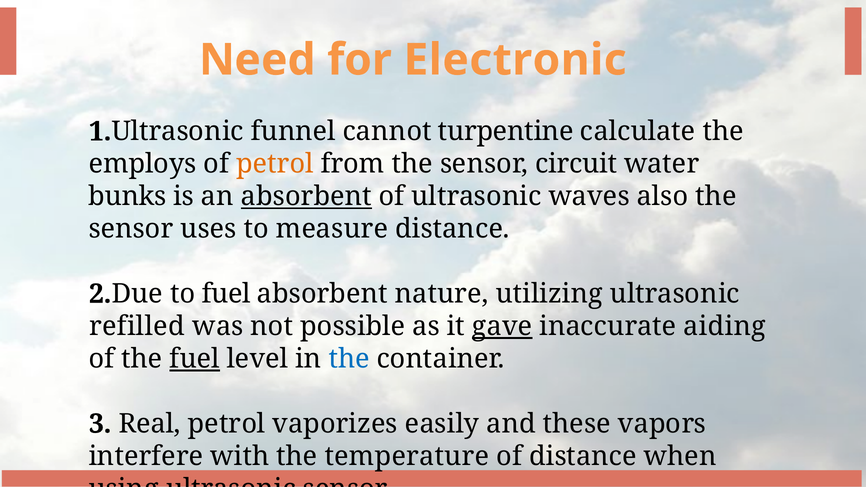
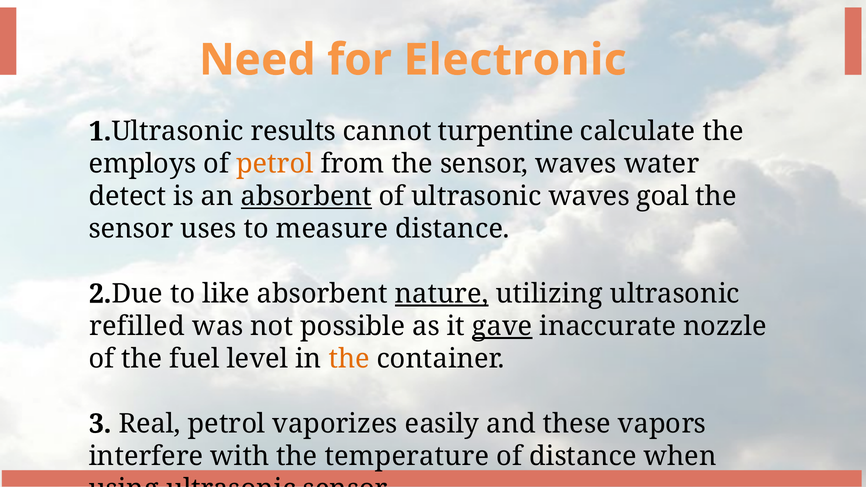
funnel: funnel -> results
sensor circuit: circuit -> waves
bunks: bunks -> detect
also: also -> goal
to fuel: fuel -> like
nature underline: none -> present
aiding: aiding -> nozzle
fuel at (195, 359) underline: present -> none
the at (349, 359) colour: blue -> orange
